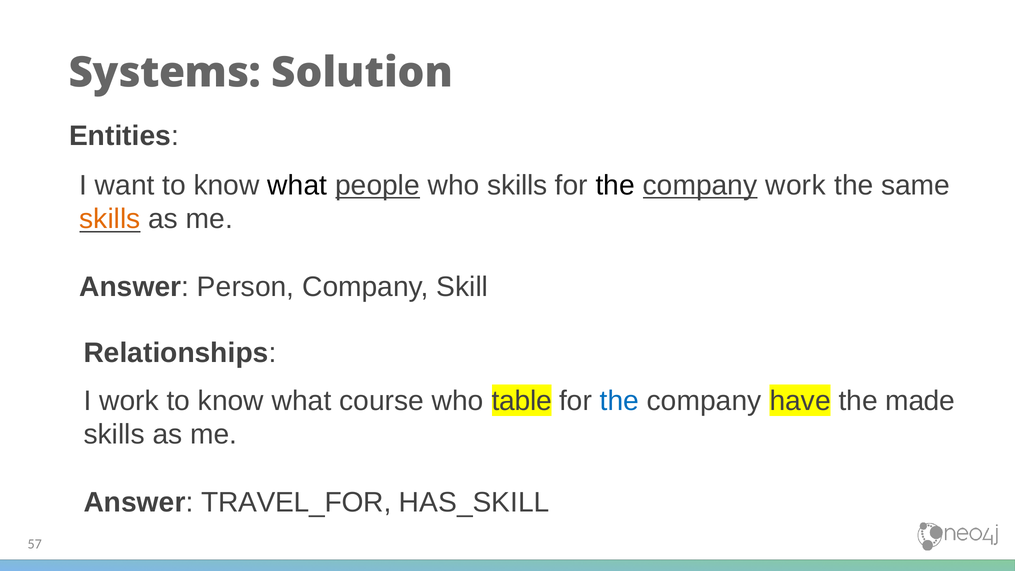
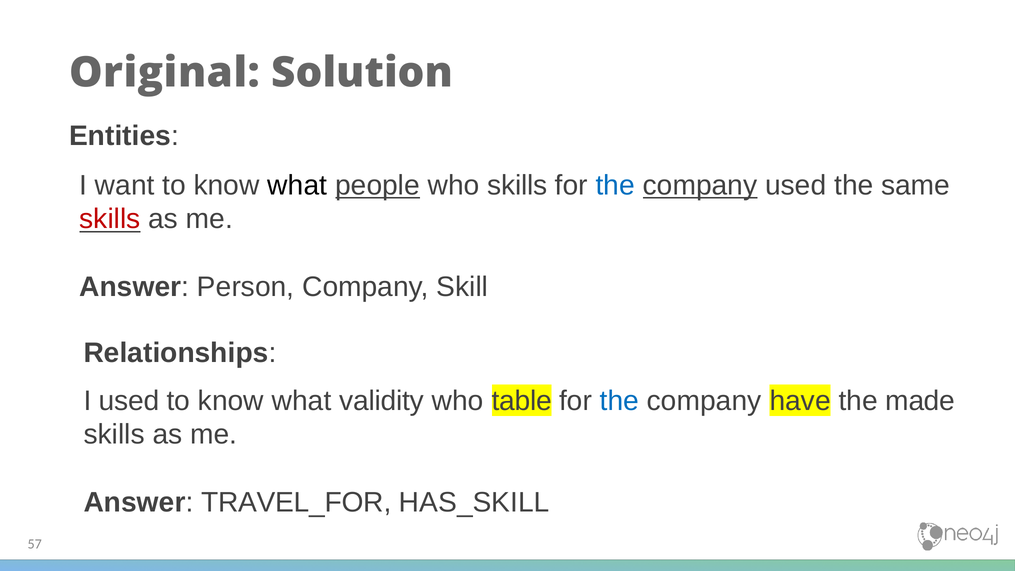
Systems: Systems -> Original
the at (615, 185) colour: black -> blue
company work: work -> used
skills at (110, 219) colour: orange -> red
I work: work -> used
course: course -> validity
